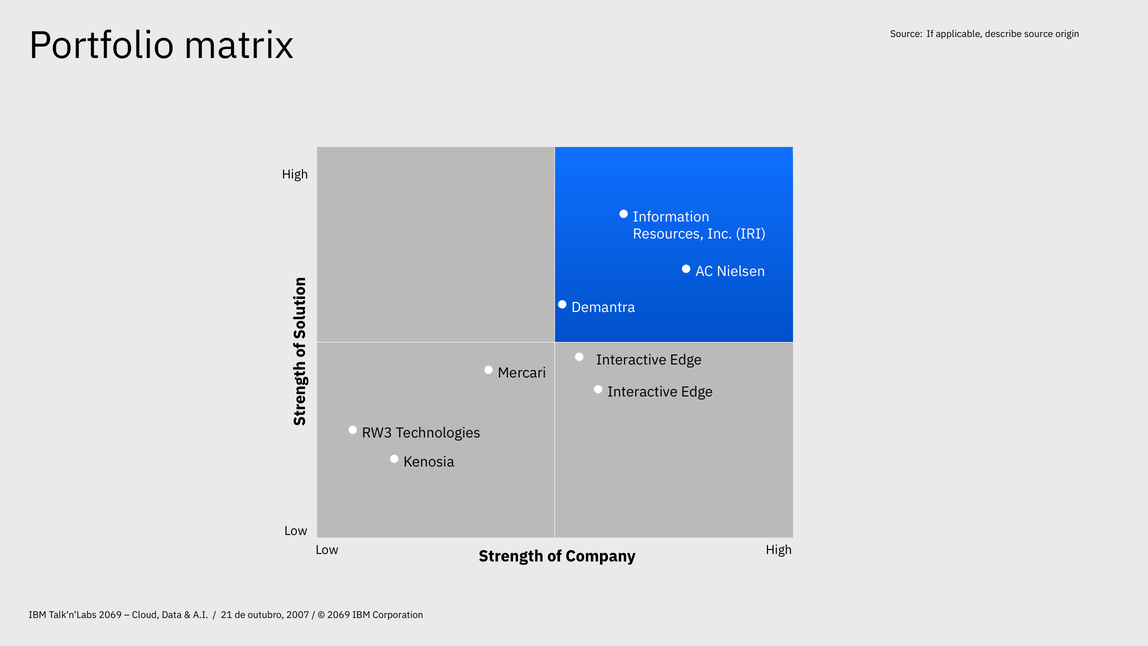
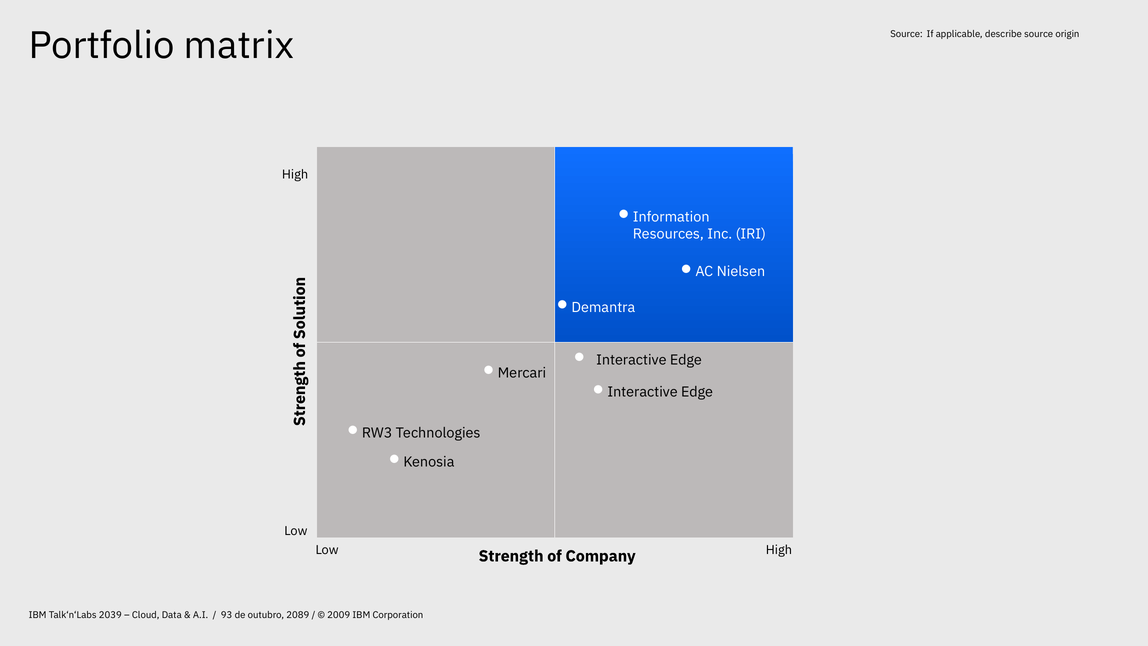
Talk‘n‘Labs 2069: 2069 -> 2039
21: 21 -> 93
2007: 2007 -> 2089
2069 at (339, 615): 2069 -> 2009
